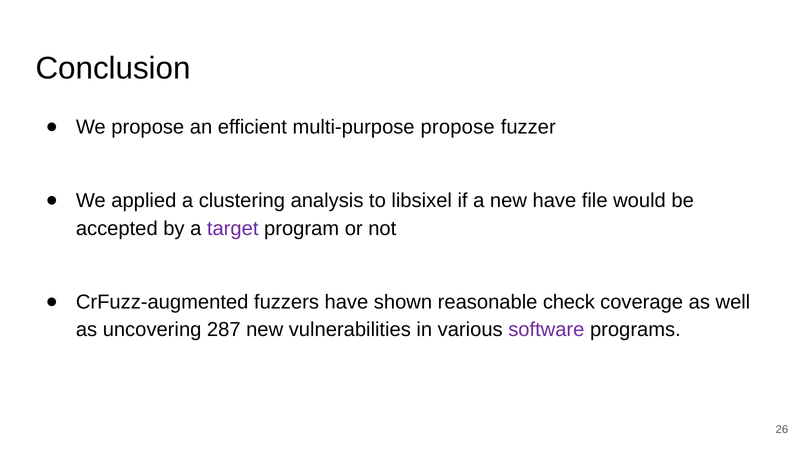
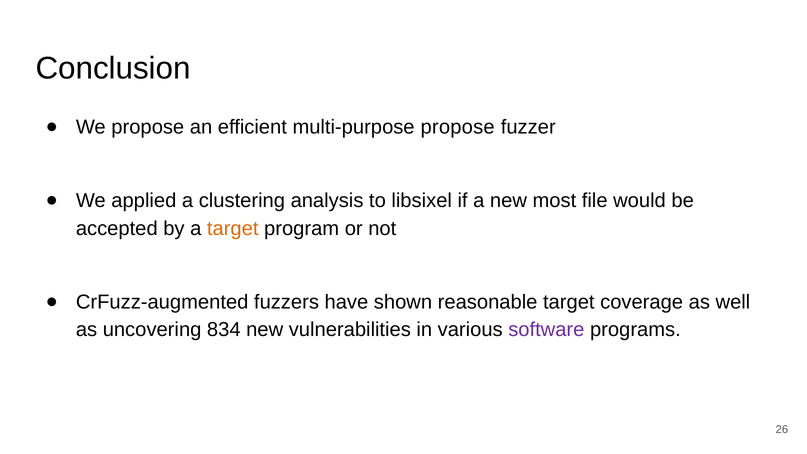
new have: have -> most
target at (233, 228) colour: purple -> orange
reasonable check: check -> target
287: 287 -> 834
